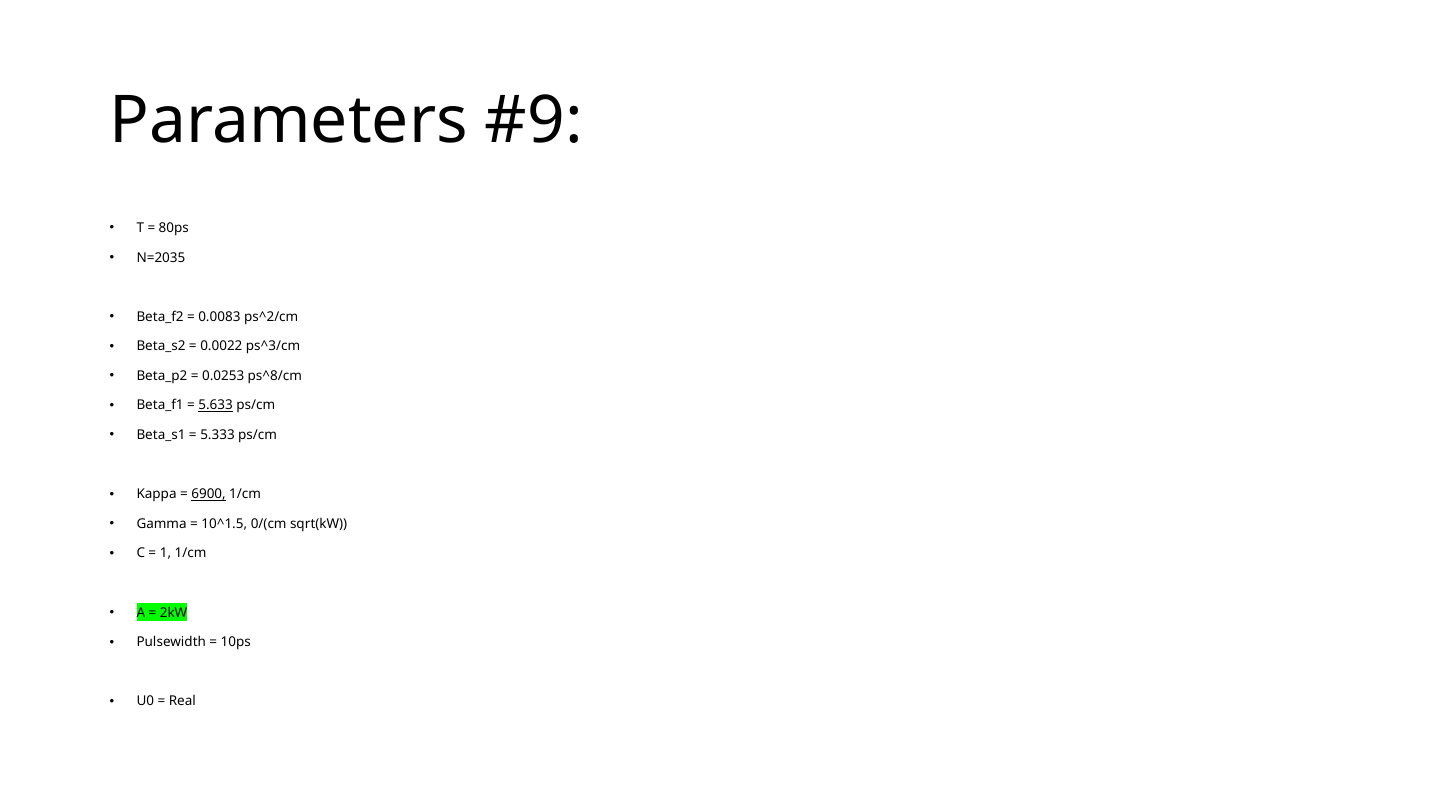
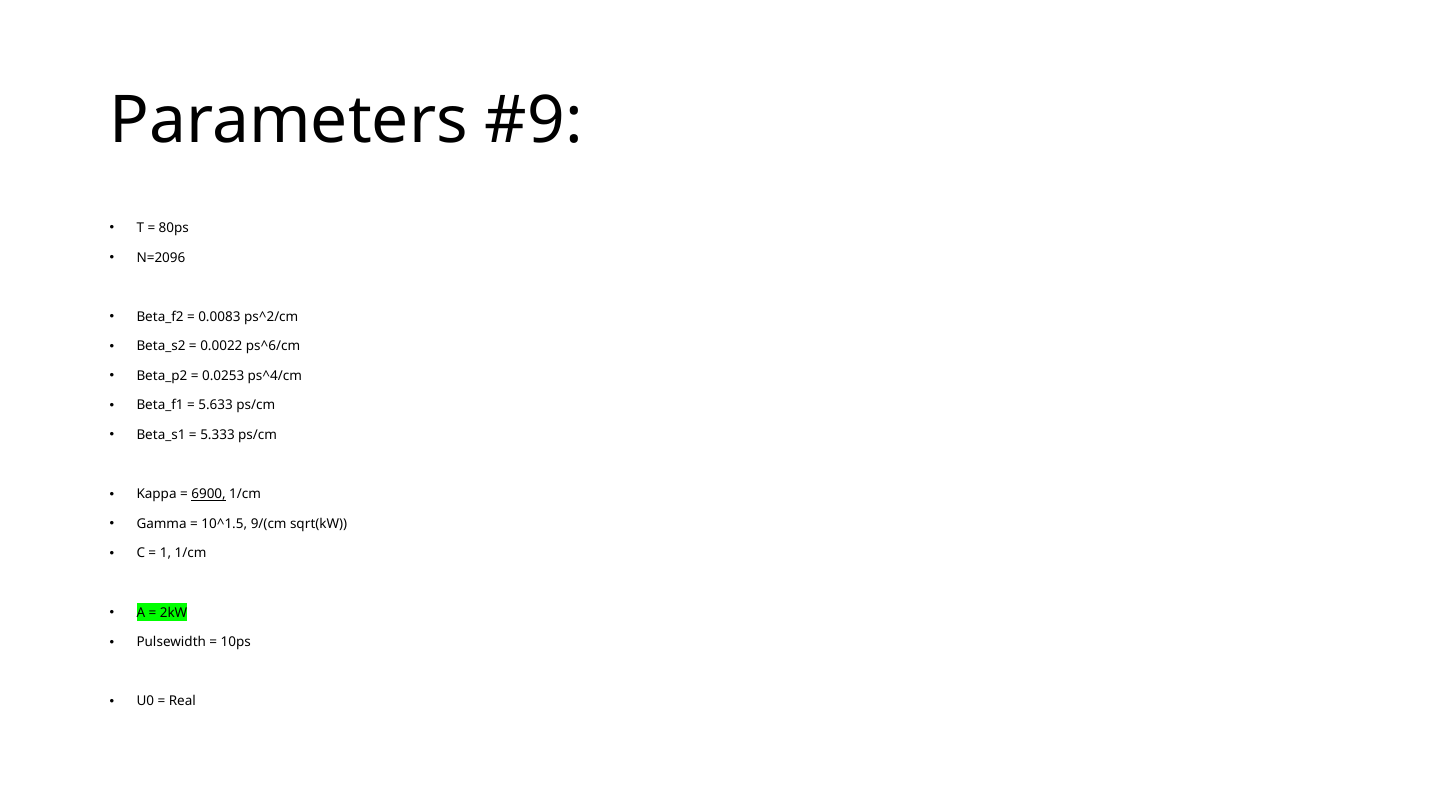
N=2035: N=2035 -> N=2096
ps^3/cm: ps^3/cm -> ps^6/cm
ps^8/cm: ps^8/cm -> ps^4/cm
5.633 underline: present -> none
0/(cm: 0/(cm -> 9/(cm
